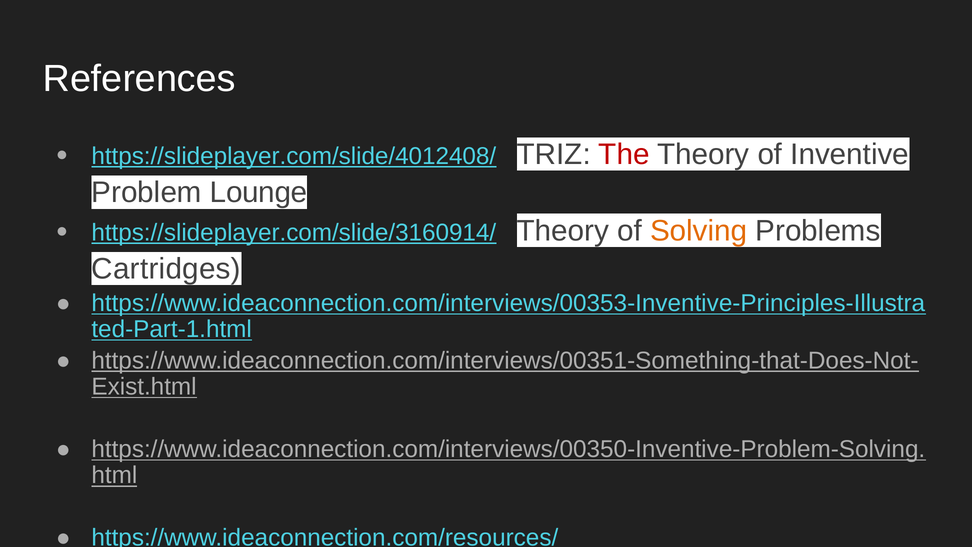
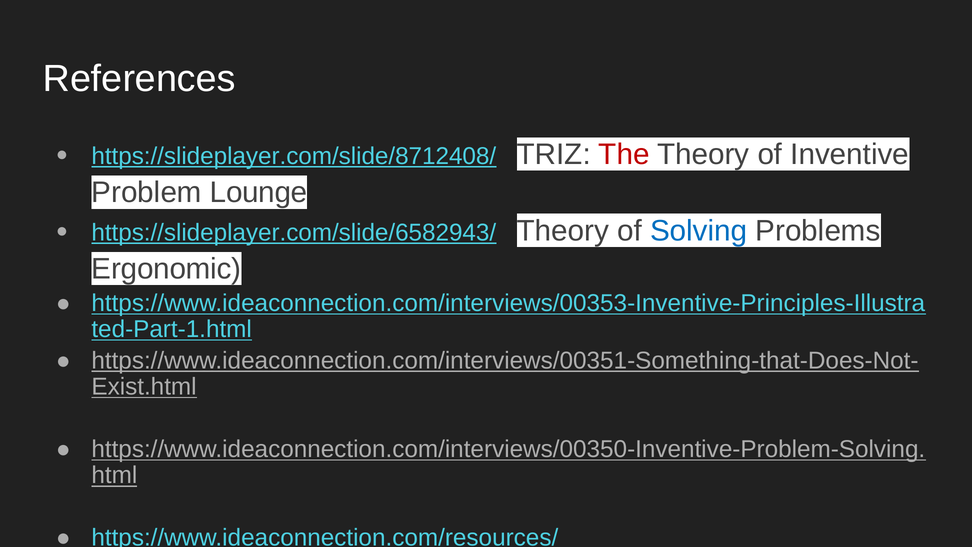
https://slideplayer.com/slide/4012408/: https://slideplayer.com/slide/4012408/ -> https://slideplayer.com/slide/8712408/
https://slideplayer.com/slide/3160914/: https://slideplayer.com/slide/3160914/ -> https://slideplayer.com/slide/6582943/
Solving colour: orange -> blue
Cartridges: Cartridges -> Ergonomic
